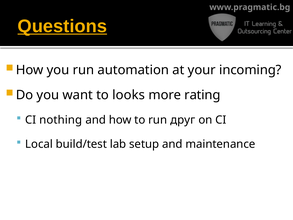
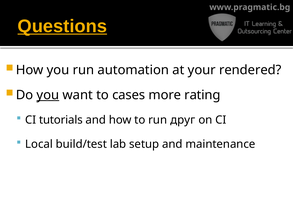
incoming: incoming -> rendered
you at (48, 95) underline: none -> present
looks: looks -> cases
nothing: nothing -> tutorials
